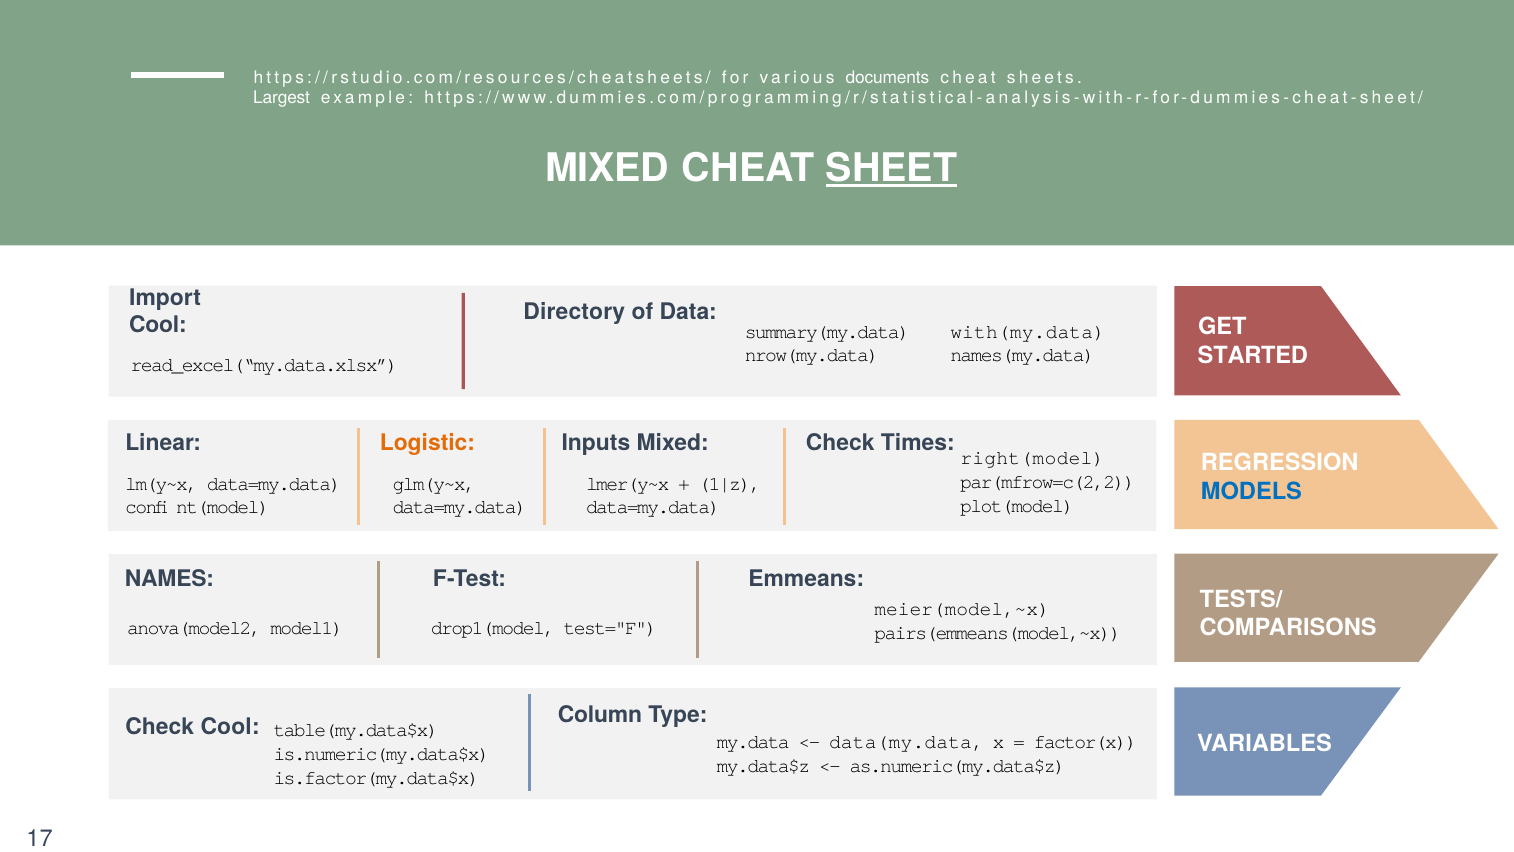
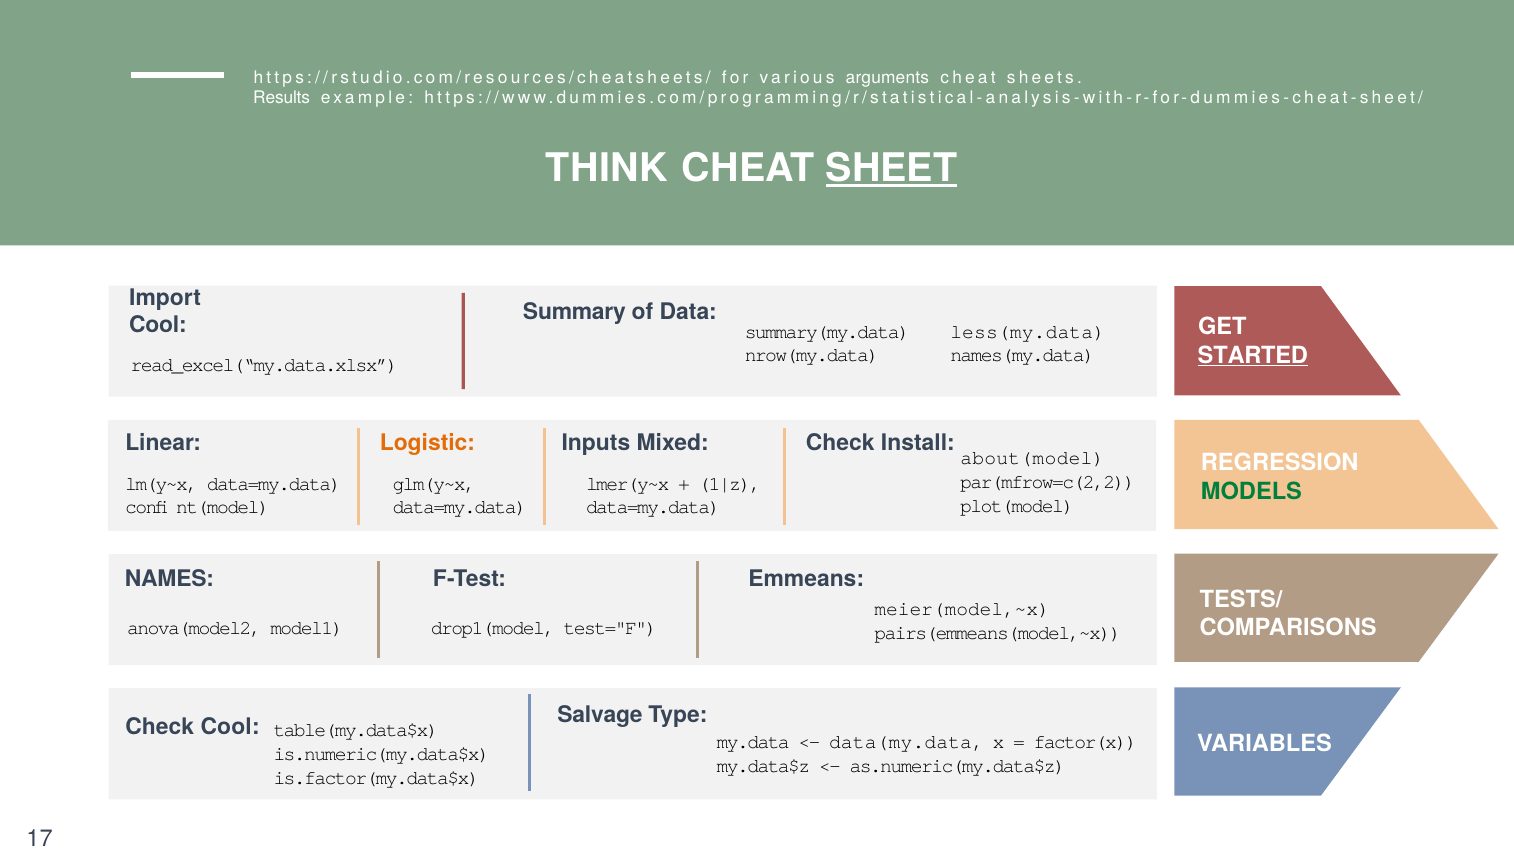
documents: documents -> arguments
Largest: Largest -> Results
MIXED at (607, 169): MIXED -> THINK
Directory: Directory -> Summary
with(my.data: with(my.data -> less(my.data
STARTED underline: none -> present
Times: Times -> Install
right(model: right(model -> about(model
MODELS colour: blue -> green
Column: Column -> Salvage
